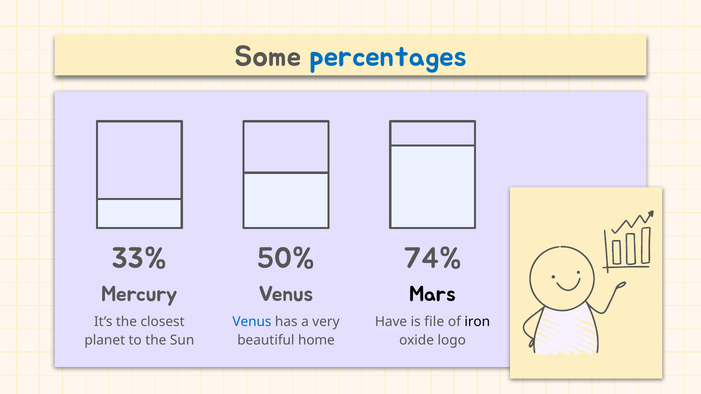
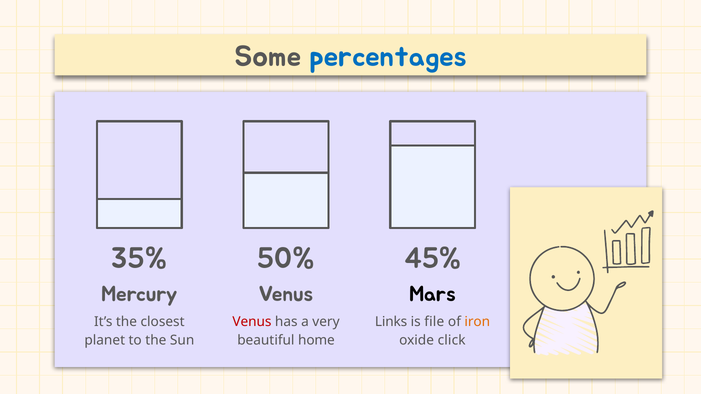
33%: 33% -> 35%
74%: 74% -> 45%
Venus at (252, 322) colour: blue -> red
Have: Have -> Links
iron colour: black -> orange
logo: logo -> click
